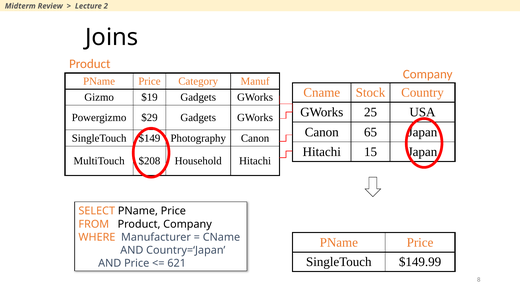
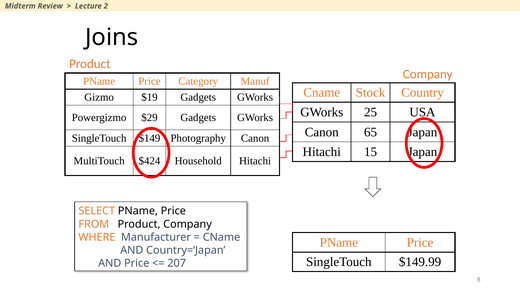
$208: $208 -> $424
621: 621 -> 207
